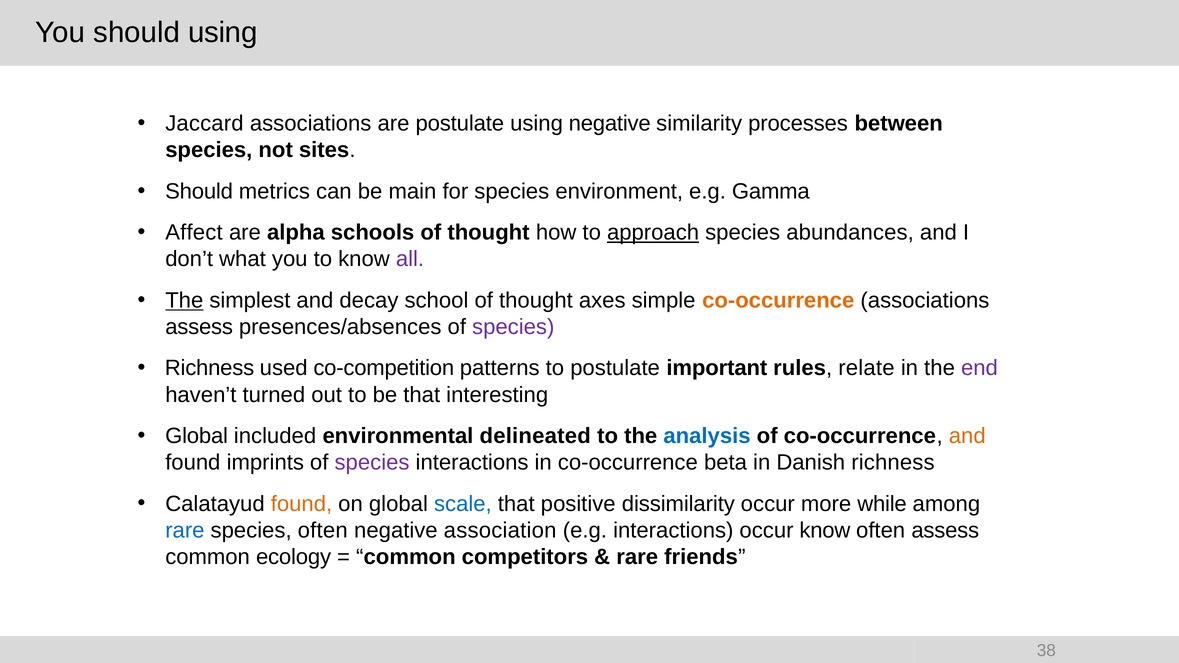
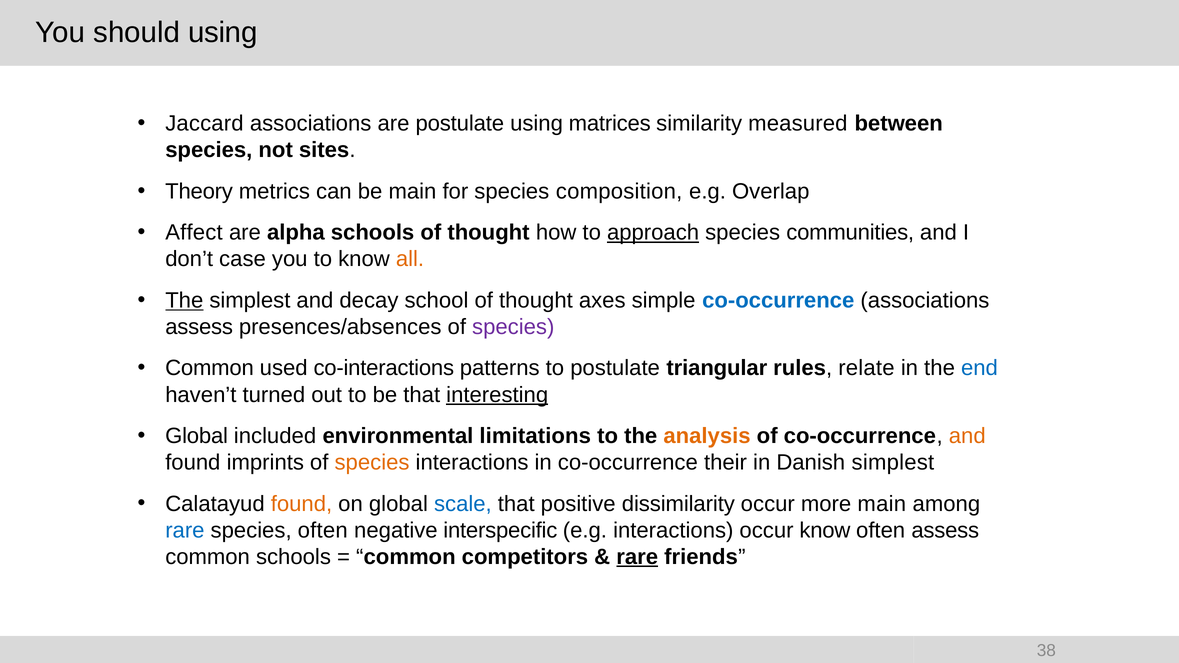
using negative: negative -> matrices
processes: processes -> measured
Should at (199, 191): Should -> Theory
environment: environment -> composition
Gamma: Gamma -> Overlap
abundances: abundances -> communities
what: what -> case
all colour: purple -> orange
co-occurrence at (778, 301) colour: orange -> blue
Richness at (210, 368): Richness -> Common
co-competition: co-competition -> co-interactions
important: important -> triangular
end colour: purple -> blue
interesting underline: none -> present
delineated: delineated -> limitations
analysis colour: blue -> orange
species at (372, 463) colour: purple -> orange
beta: beta -> their
Danish richness: richness -> simplest
more while: while -> main
association: association -> interspecific
common ecology: ecology -> schools
rare at (637, 557) underline: none -> present
